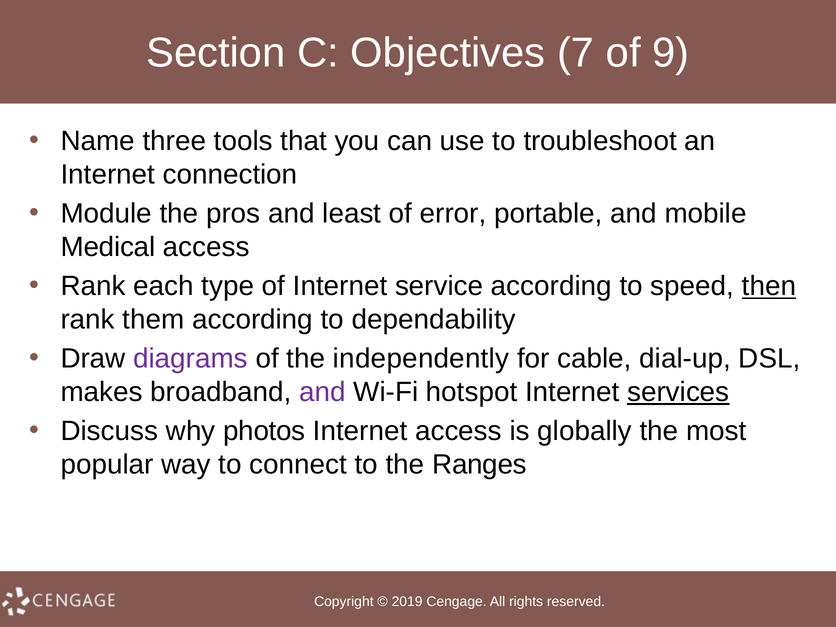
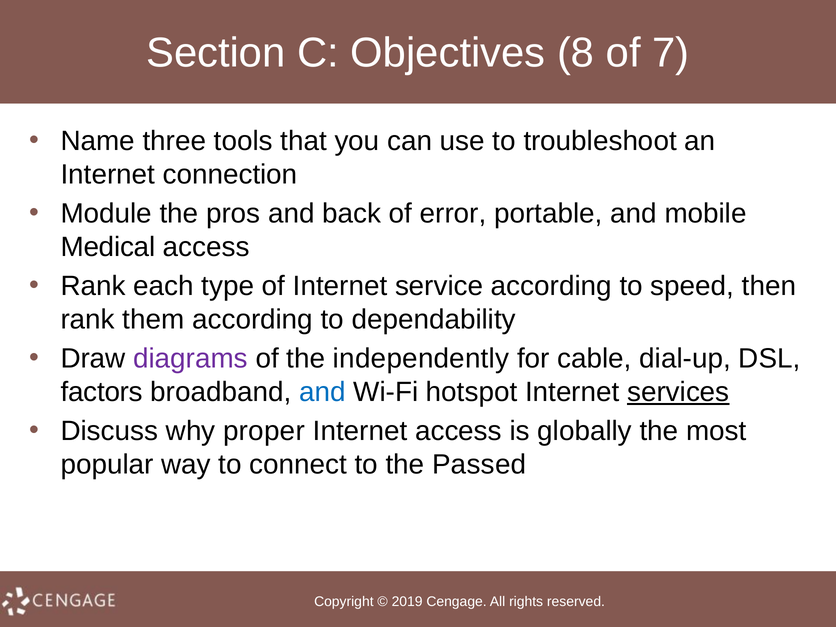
7: 7 -> 8
9: 9 -> 7
least: least -> back
then underline: present -> none
makes: makes -> factors
and at (322, 392) colour: purple -> blue
photos: photos -> proper
Ranges: Ranges -> Passed
